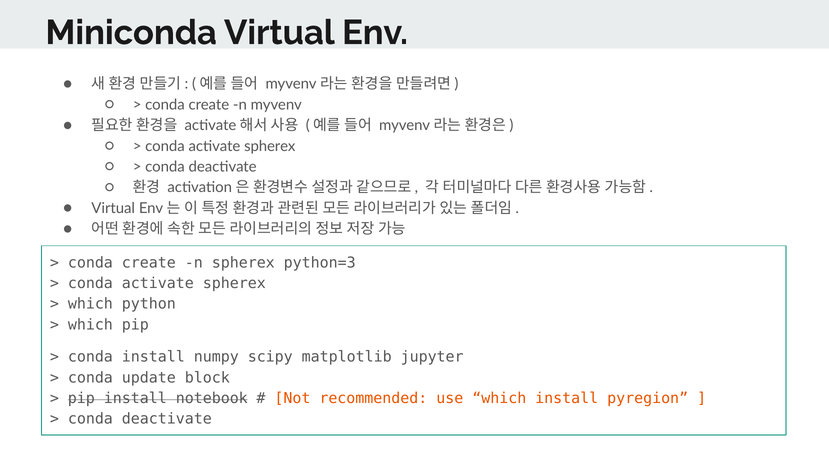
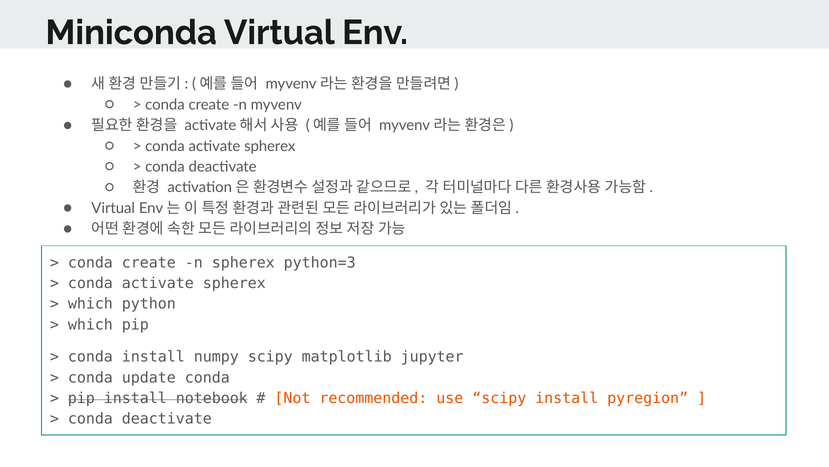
update block: block -> conda
use which: which -> scipy
